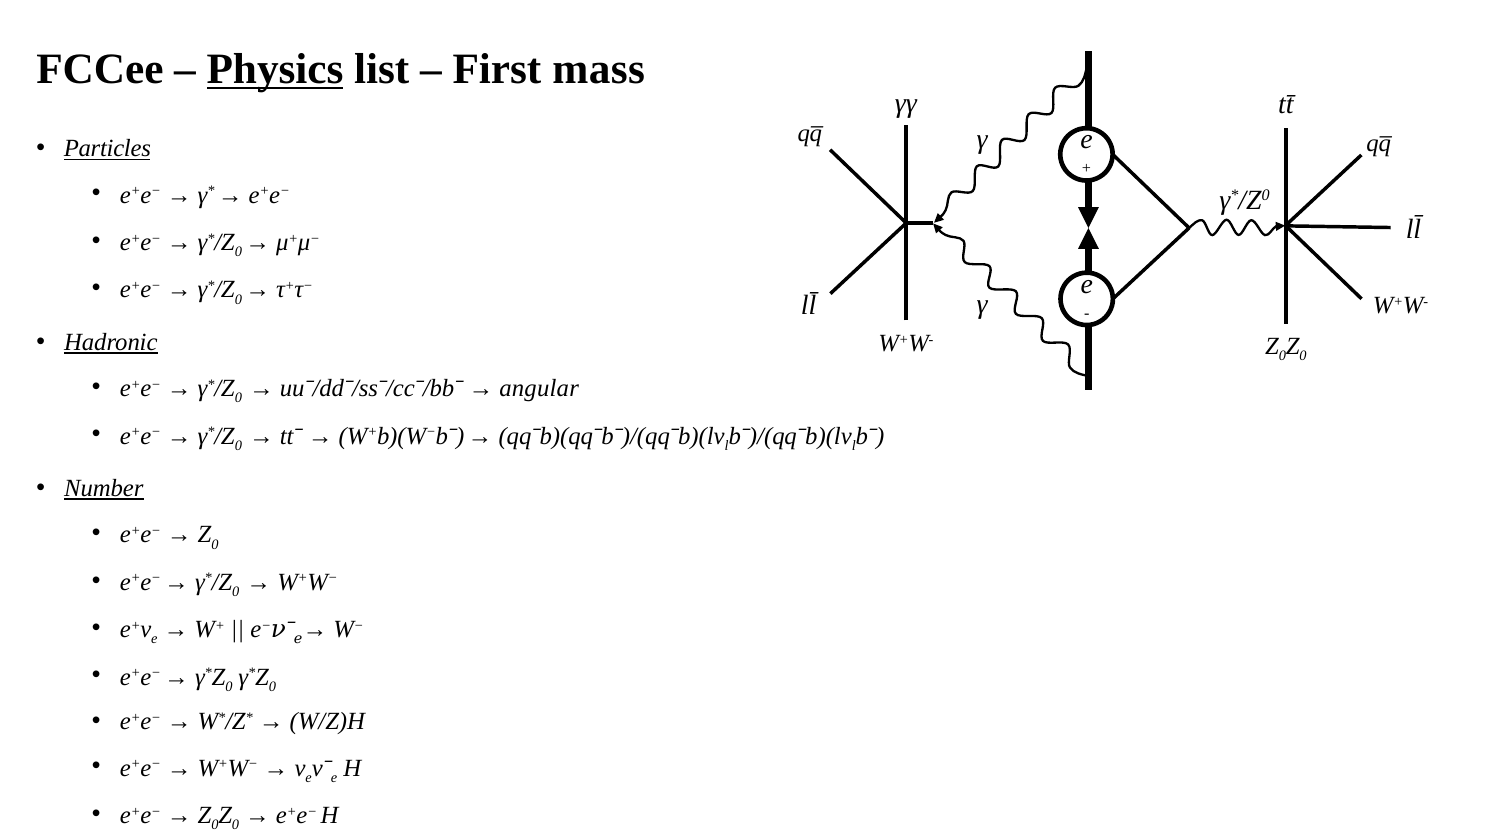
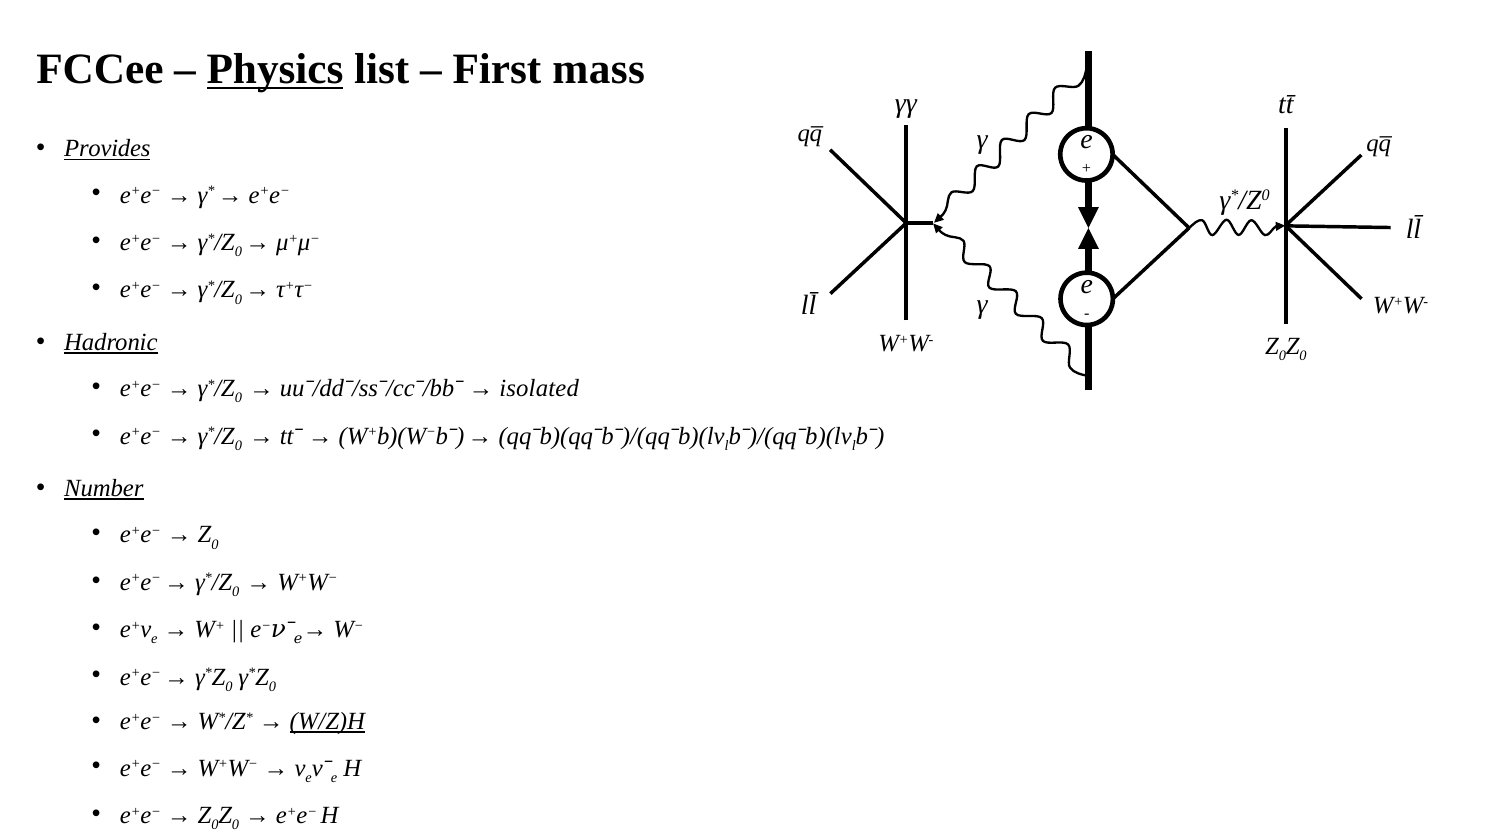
Particles: Particles -> Provides
angular: angular -> isolated
W/Z)H underline: none -> present
